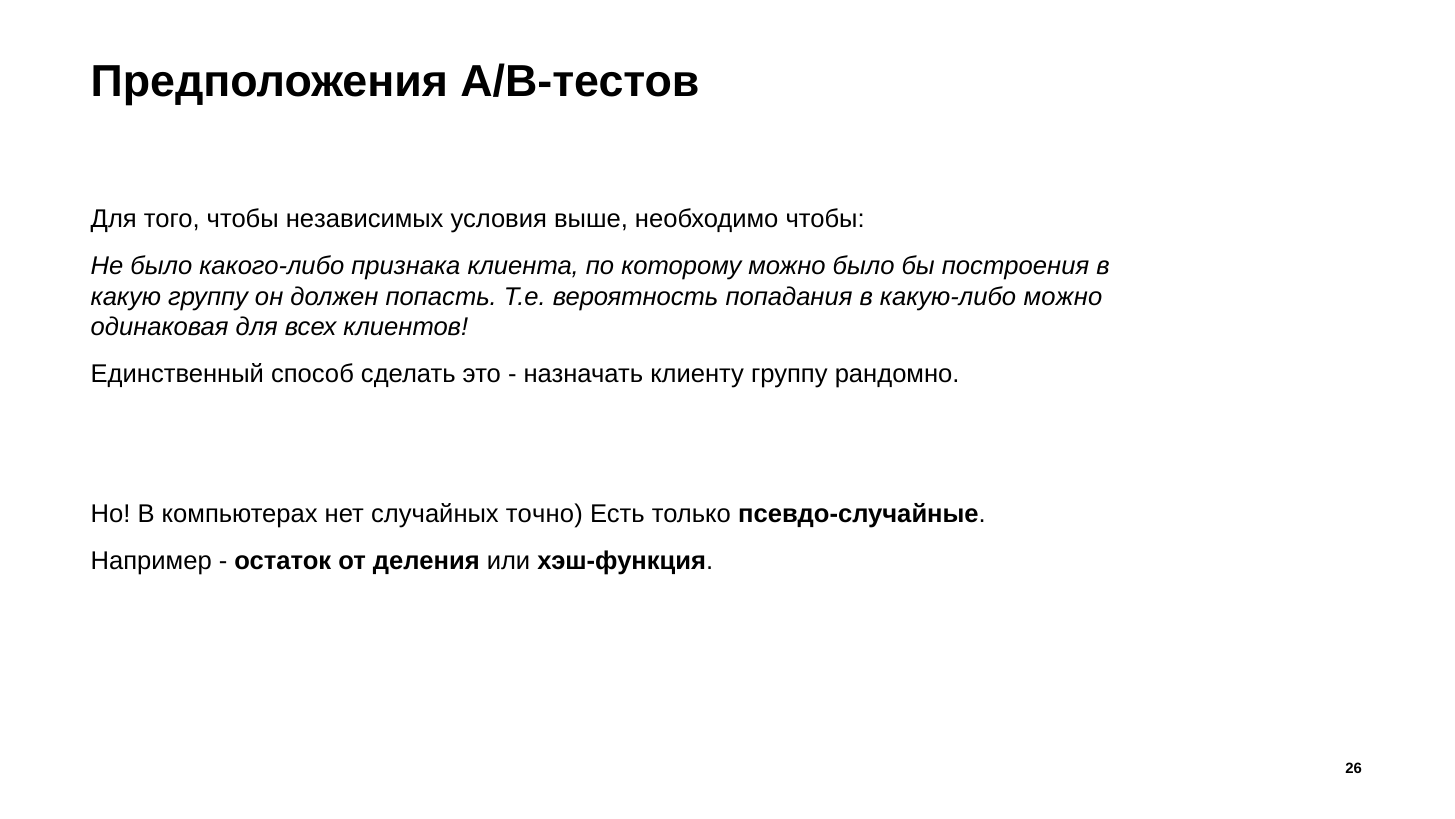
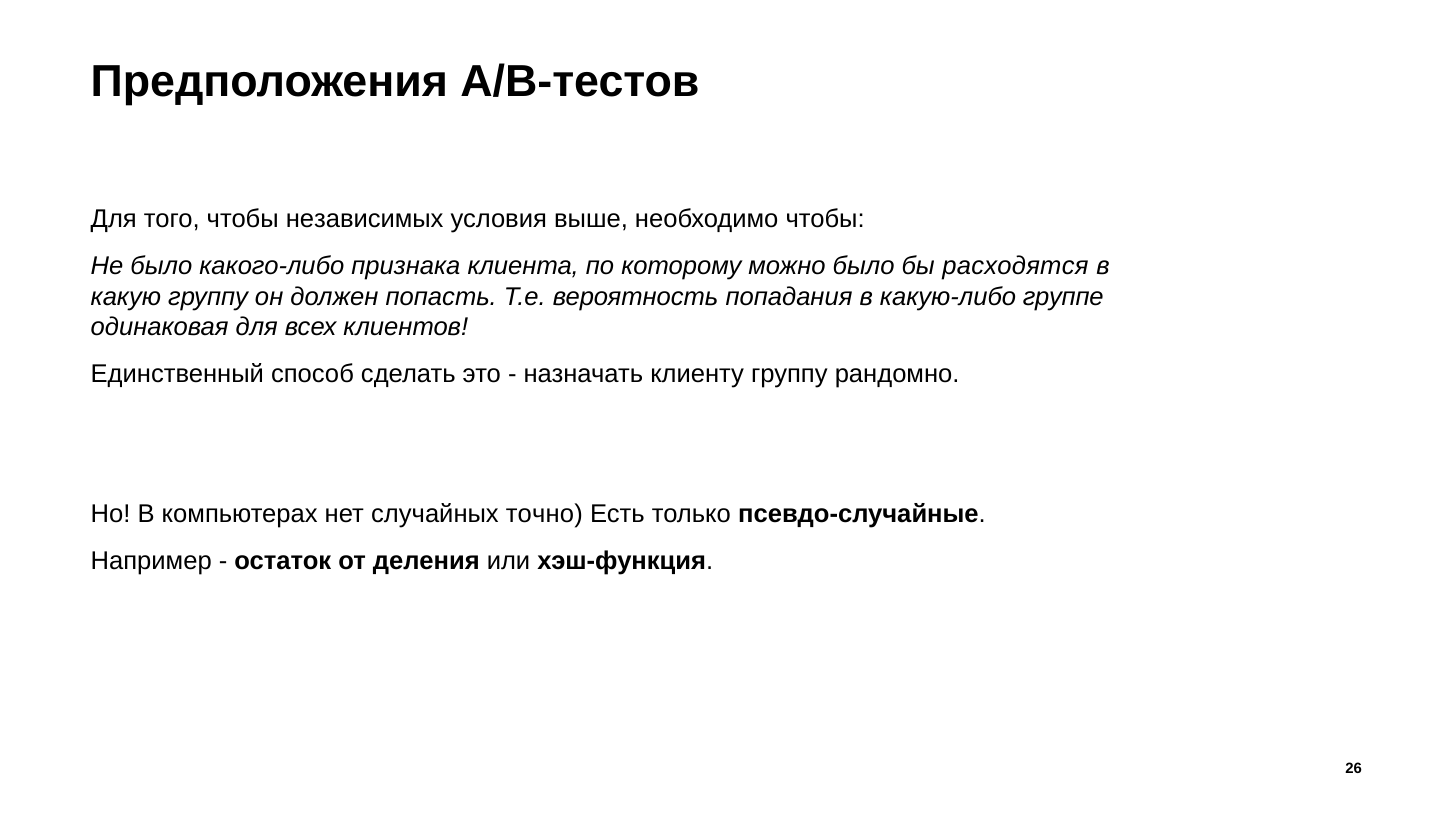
построения: построения -> расходятся
какую-либо можно: можно -> группе
